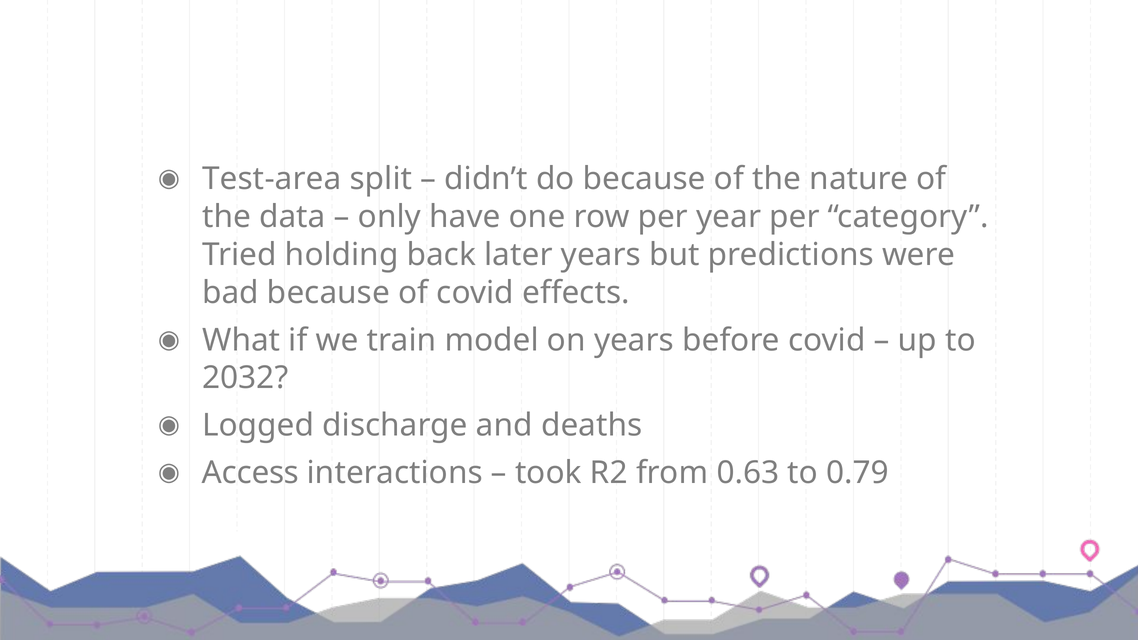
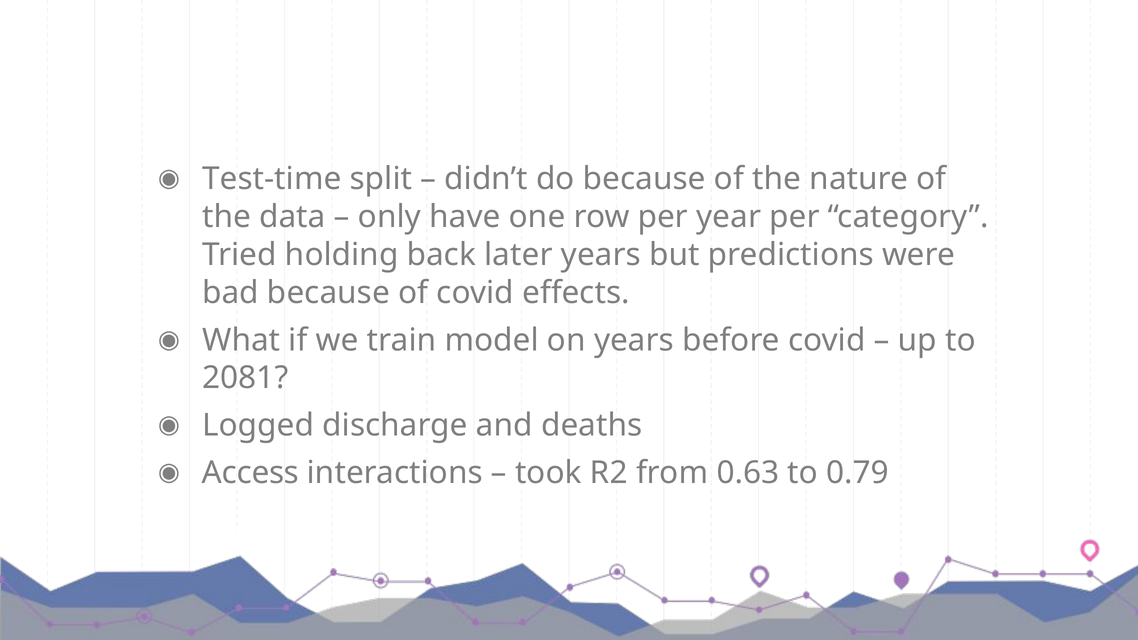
Test-area: Test-area -> Test-time
2032: 2032 -> 2081
